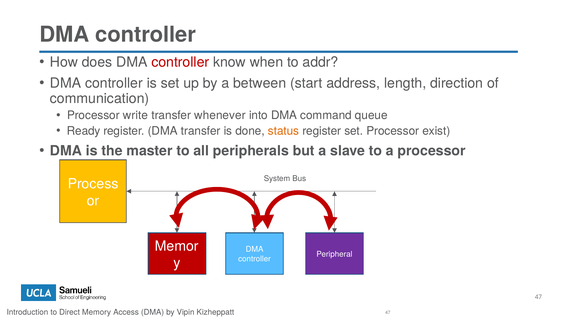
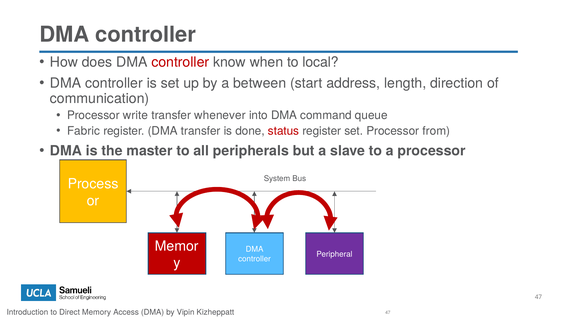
addr: addr -> local
Ready: Ready -> Fabric
status colour: orange -> red
exist: exist -> from
